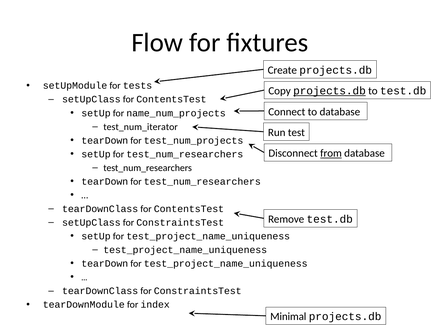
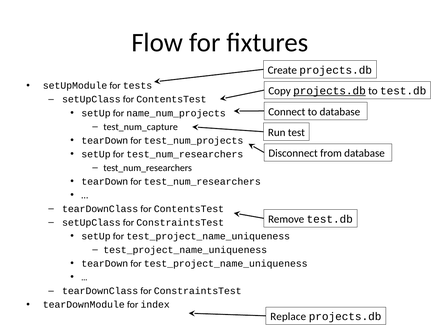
test_num_iterator: test_num_iterator -> test_num_capture
from underline: present -> none
Minimal: Minimal -> Replace
